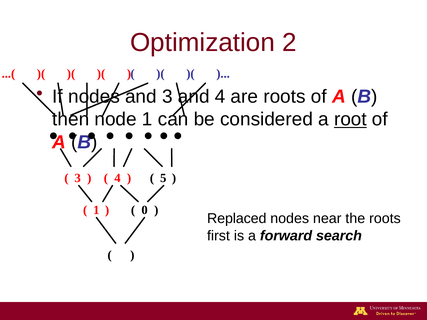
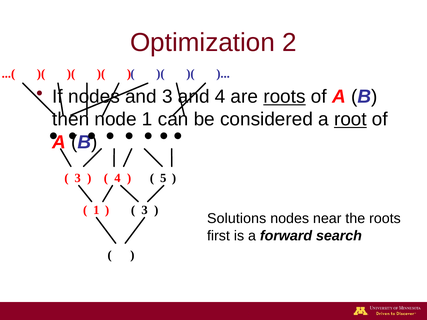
roots at (284, 97) underline: none -> present
0 at (145, 210): 0 -> 3
Replaced: Replaced -> Solutions
